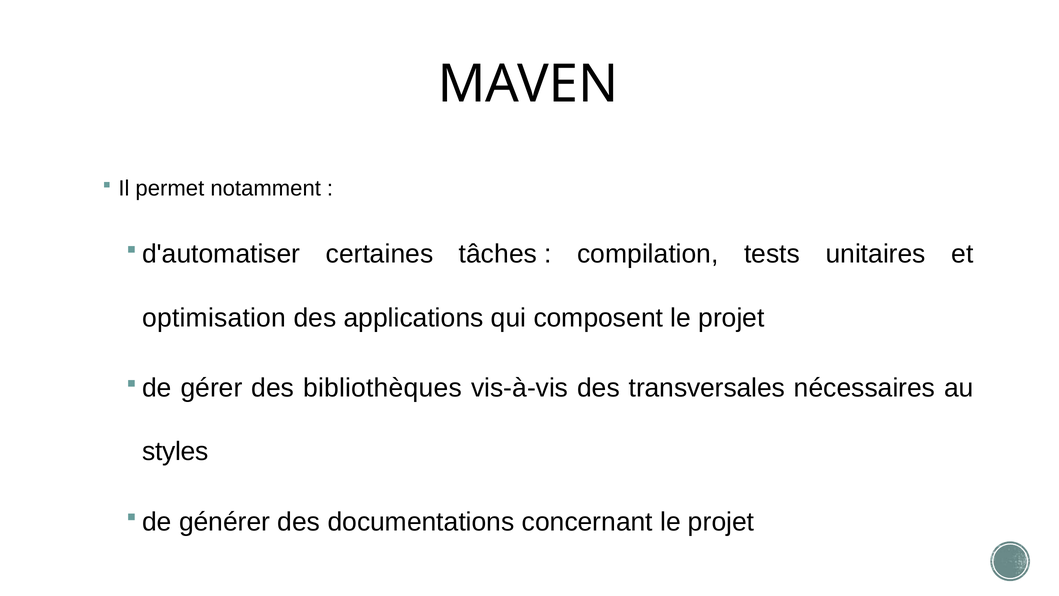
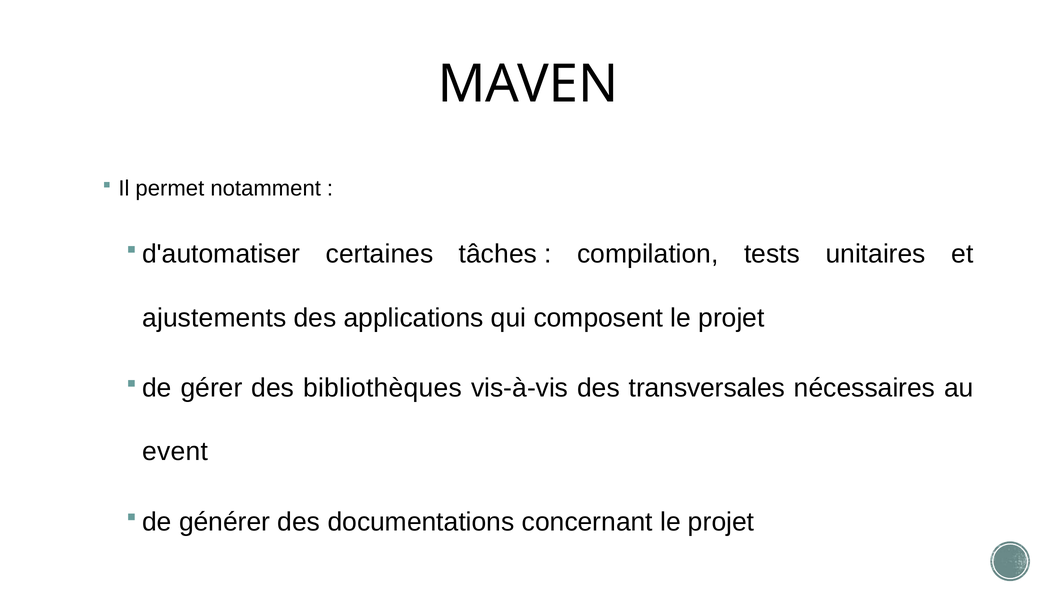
optimisation: optimisation -> ajustements
styles: styles -> event
